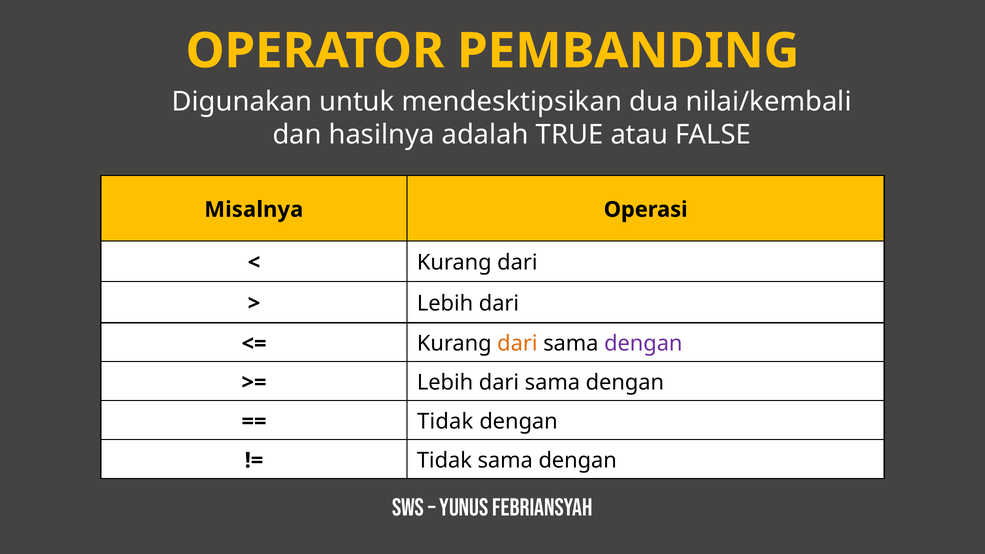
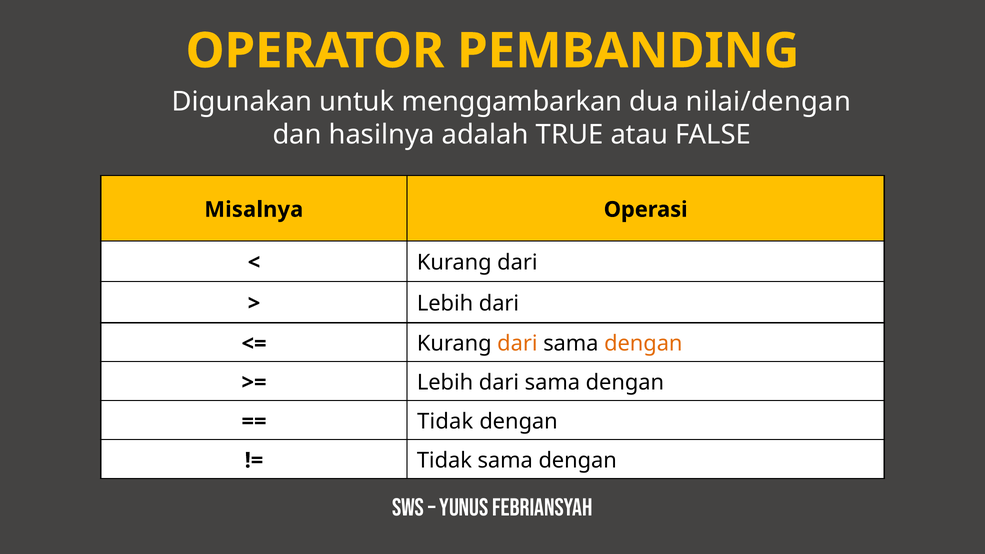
mendesktipsikan: mendesktipsikan -> menggambarkan
nilai/kembali: nilai/kembali -> nilai/dengan
dengan at (643, 344) colour: purple -> orange
